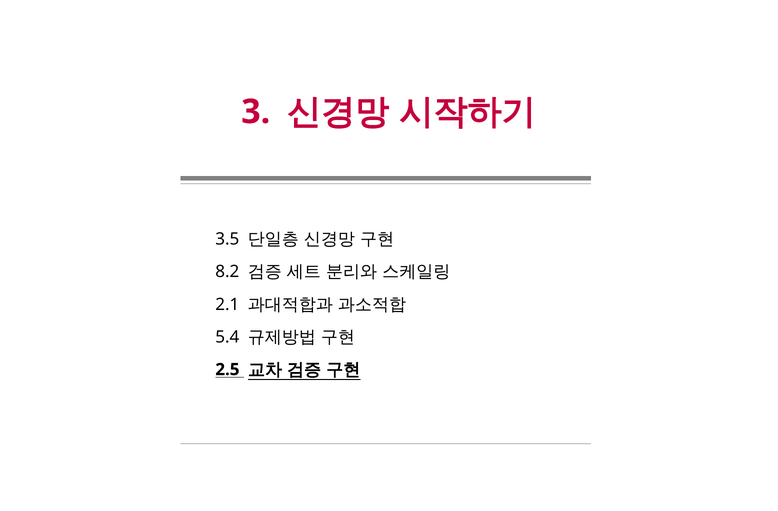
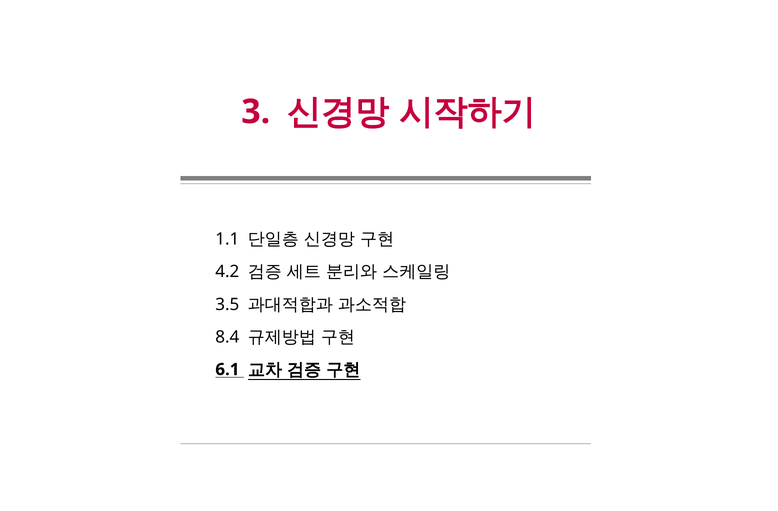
3.5: 3.5 -> 1.1
8.2: 8.2 -> 4.2
2.1: 2.1 -> 3.5
5.4: 5.4 -> 8.4
2.5: 2.5 -> 6.1
